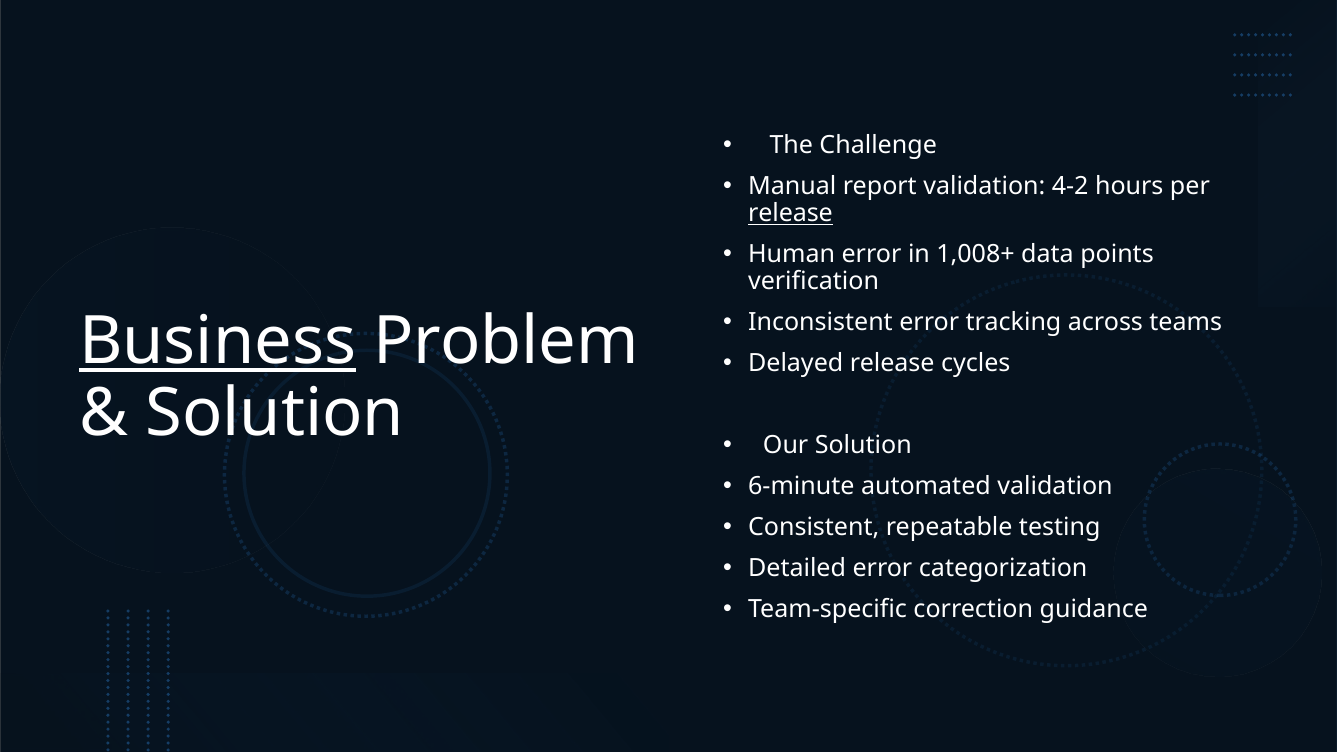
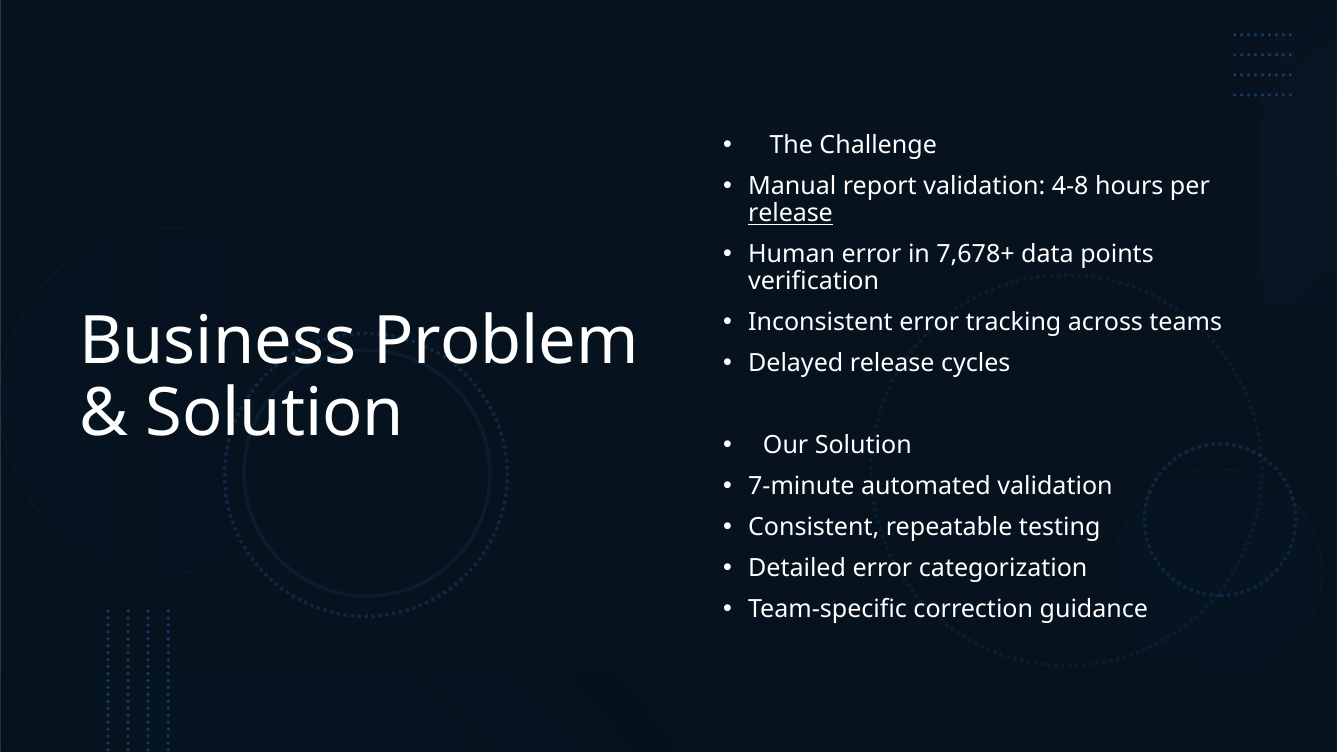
4-2: 4-2 -> 4-8
1,008+: 1,008+ -> 7,678+
Business underline: present -> none
6-minute: 6-minute -> 7-minute
